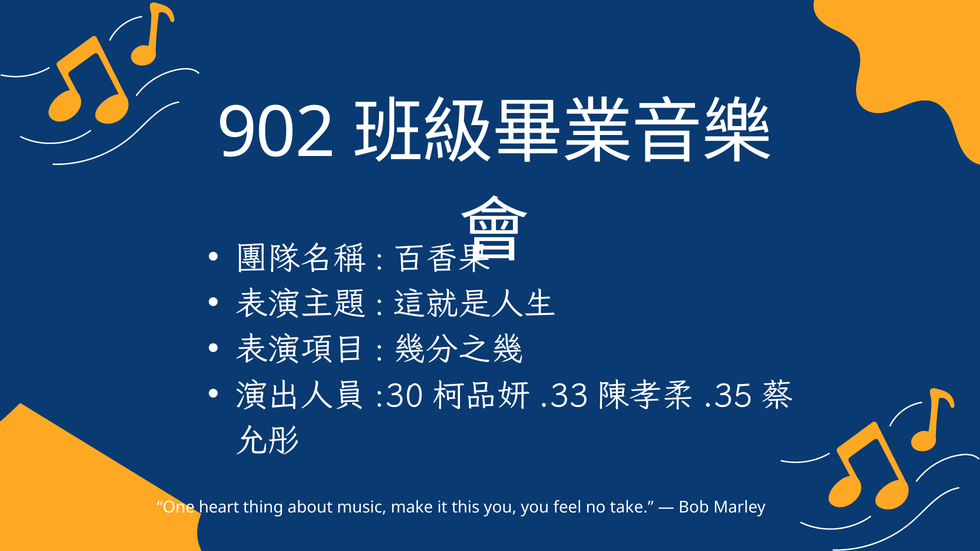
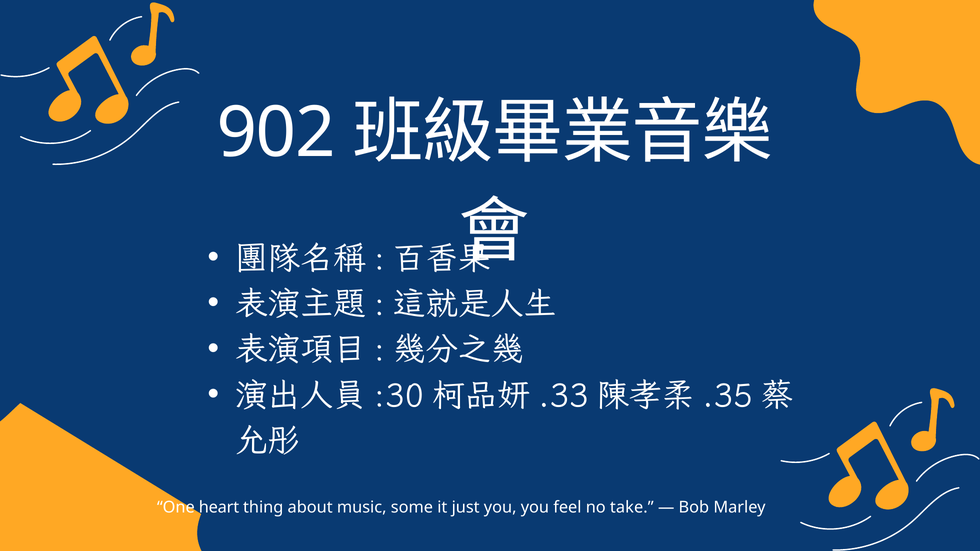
make: make -> some
this: this -> just
